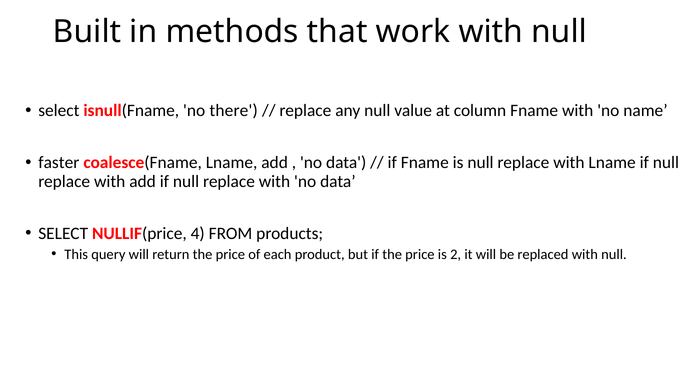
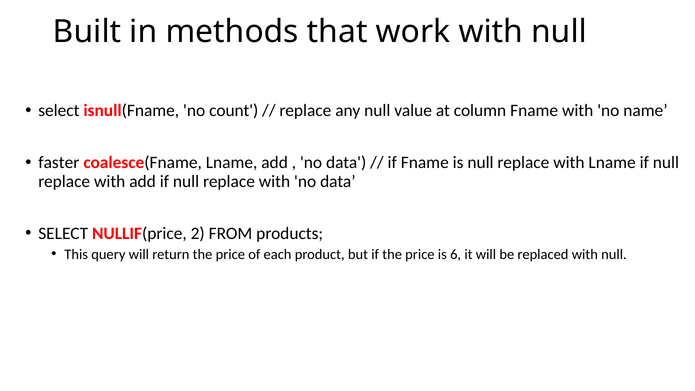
there: there -> count
4: 4 -> 2
2: 2 -> 6
